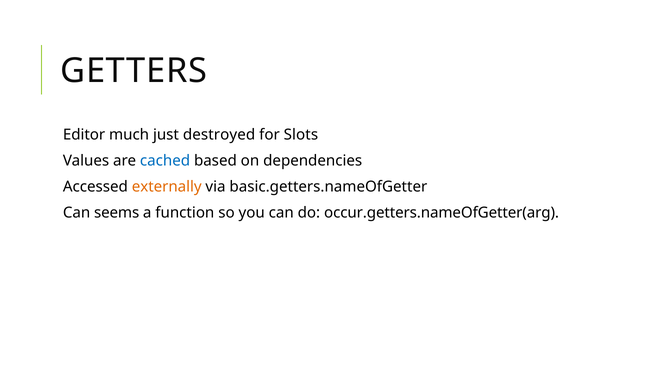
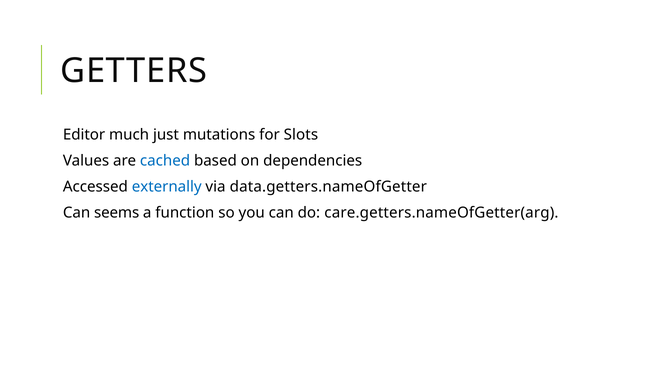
destroyed: destroyed -> mutations
externally colour: orange -> blue
basic.getters.nameOfGetter: basic.getters.nameOfGetter -> data.getters.nameOfGetter
occur.getters.nameOfGetter(arg: occur.getters.nameOfGetter(arg -> care.getters.nameOfGetter(arg
